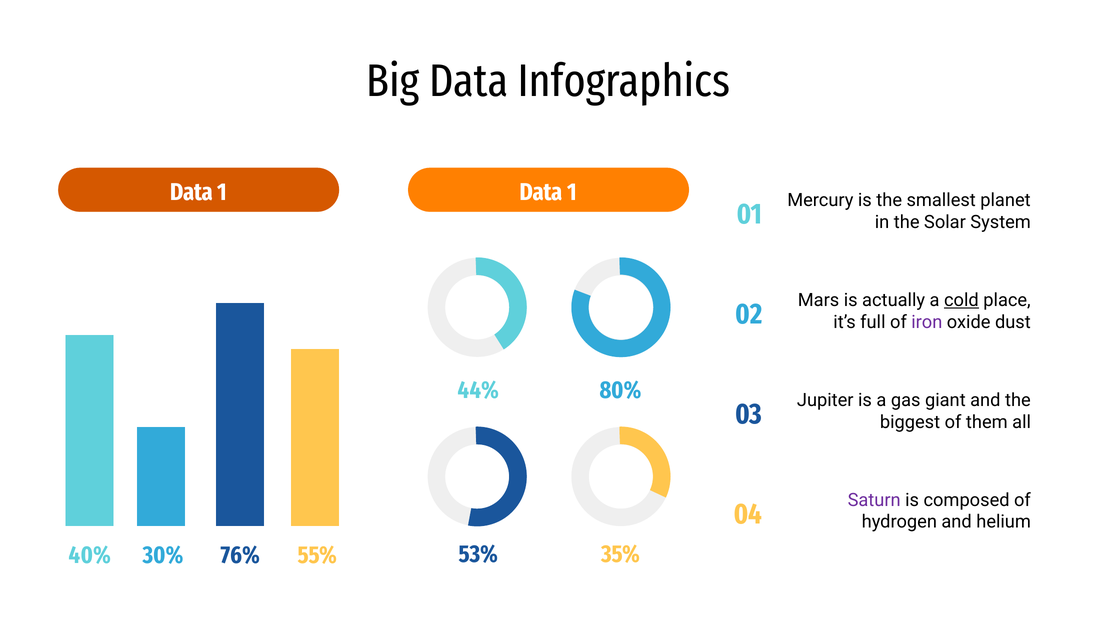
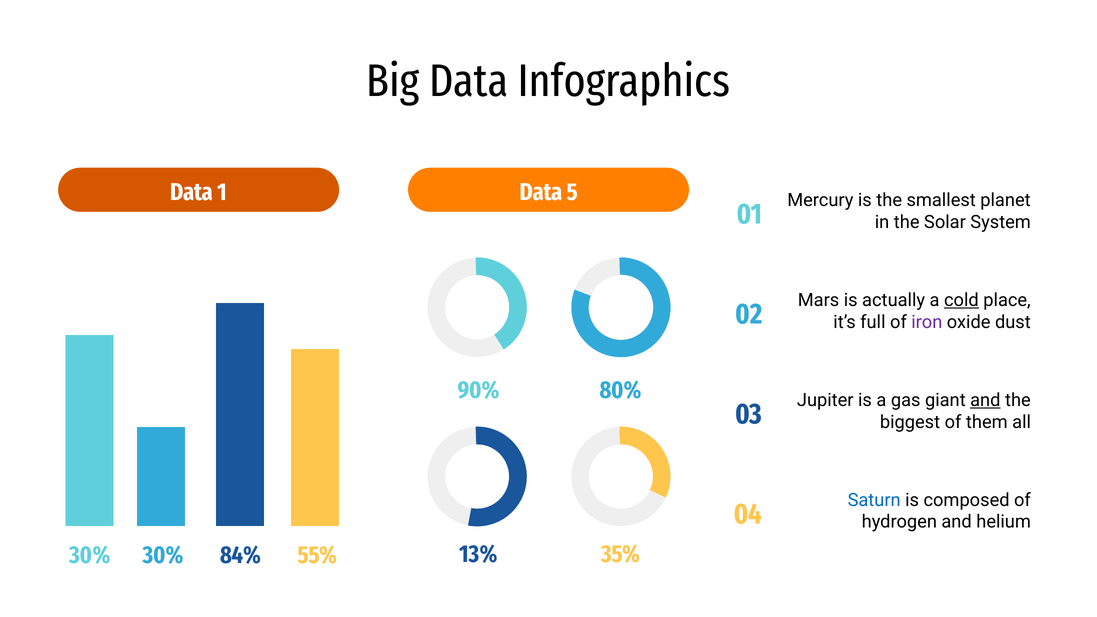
1 at (572, 192): 1 -> 5
44%: 44% -> 90%
and at (985, 400) underline: none -> present
Saturn colour: purple -> blue
53%: 53% -> 13%
40% at (90, 555): 40% -> 30%
76%: 76% -> 84%
